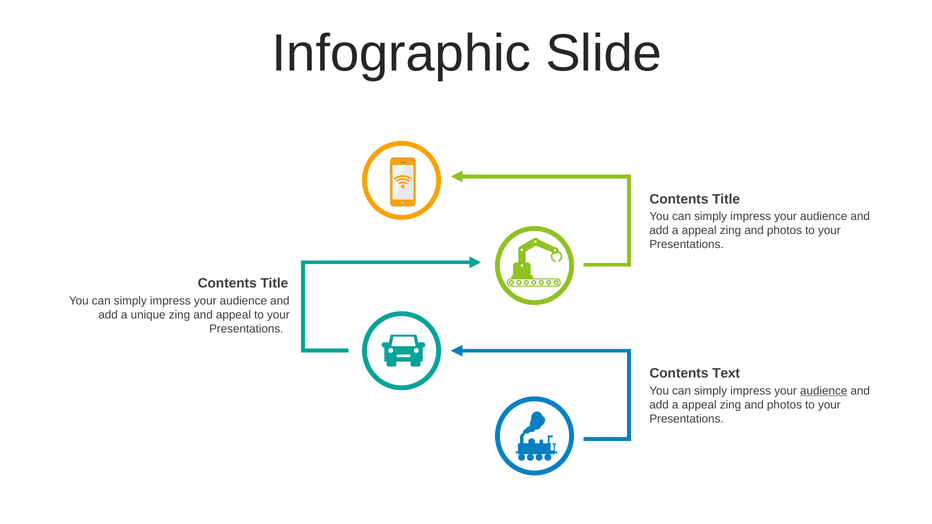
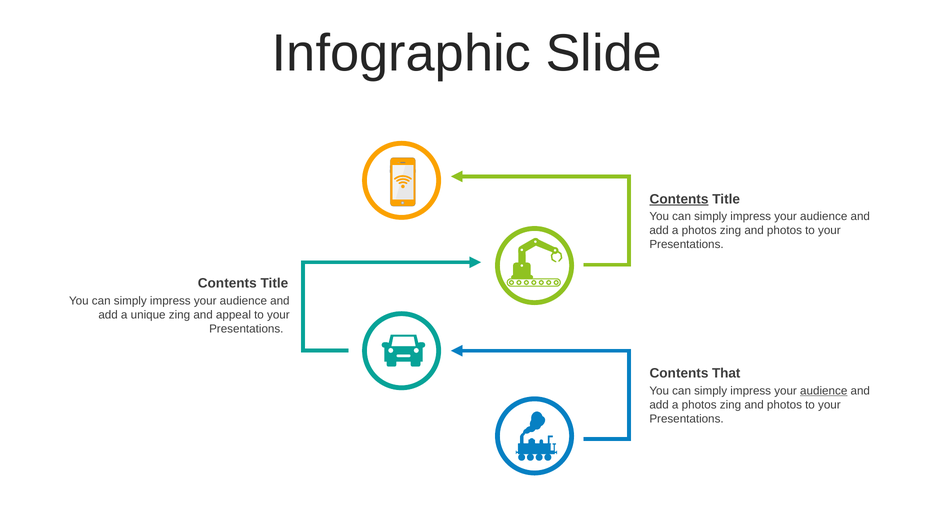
Contents at (679, 199) underline: none -> present
appeal at (699, 231): appeal -> photos
Text: Text -> That
appeal at (699, 405): appeal -> photos
